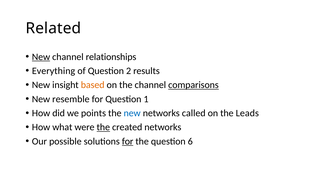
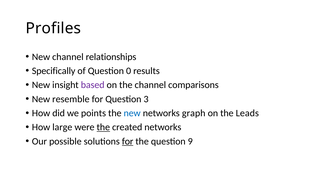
Related: Related -> Profiles
New at (41, 57) underline: present -> none
Everything: Everything -> Specifically
2: 2 -> 0
based colour: orange -> purple
comparisons underline: present -> none
1: 1 -> 3
called: called -> graph
what: what -> large
6: 6 -> 9
